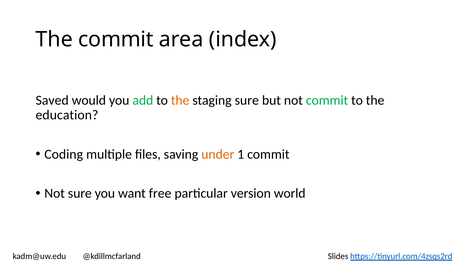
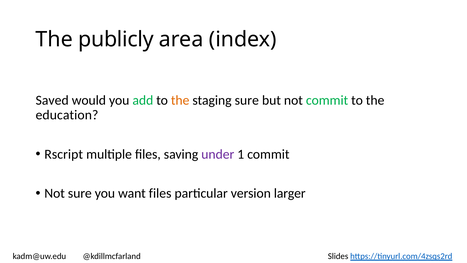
The commit: commit -> publicly
Coding: Coding -> Rscript
under colour: orange -> purple
want free: free -> files
world: world -> larger
